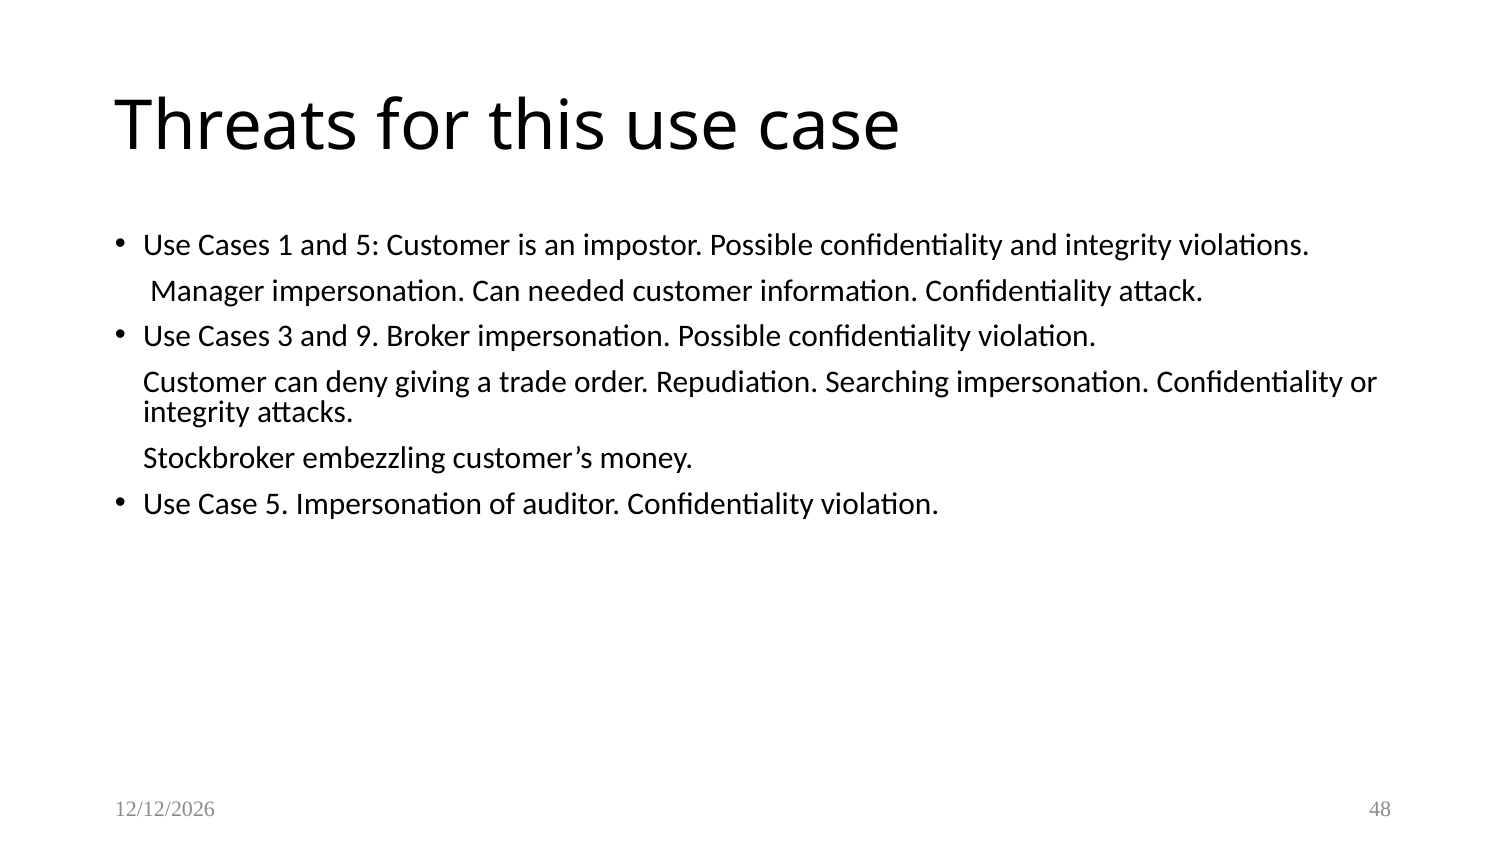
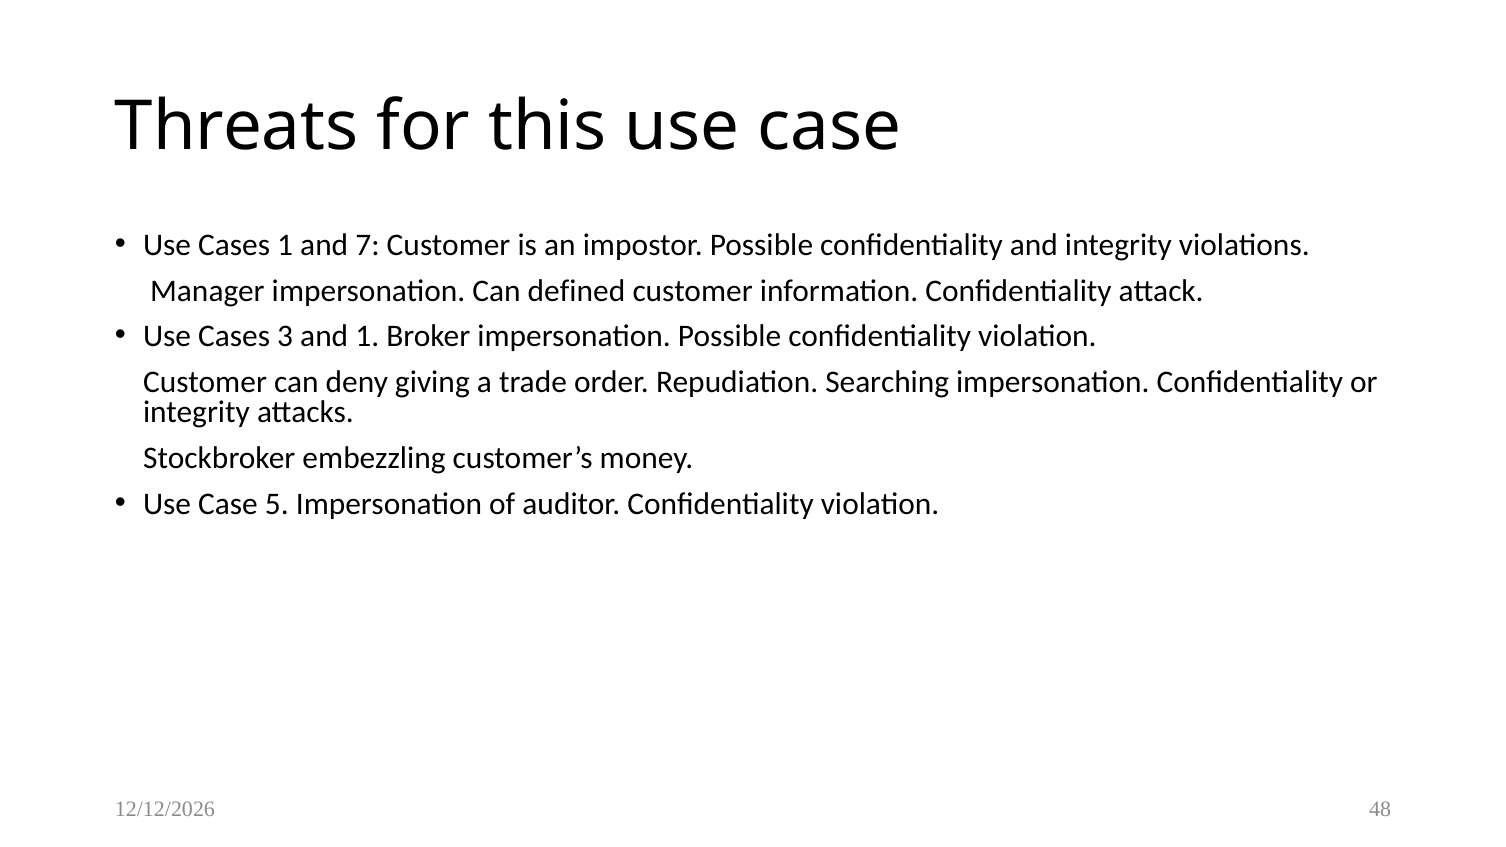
and 5: 5 -> 7
needed: needed -> defined
and 9: 9 -> 1
